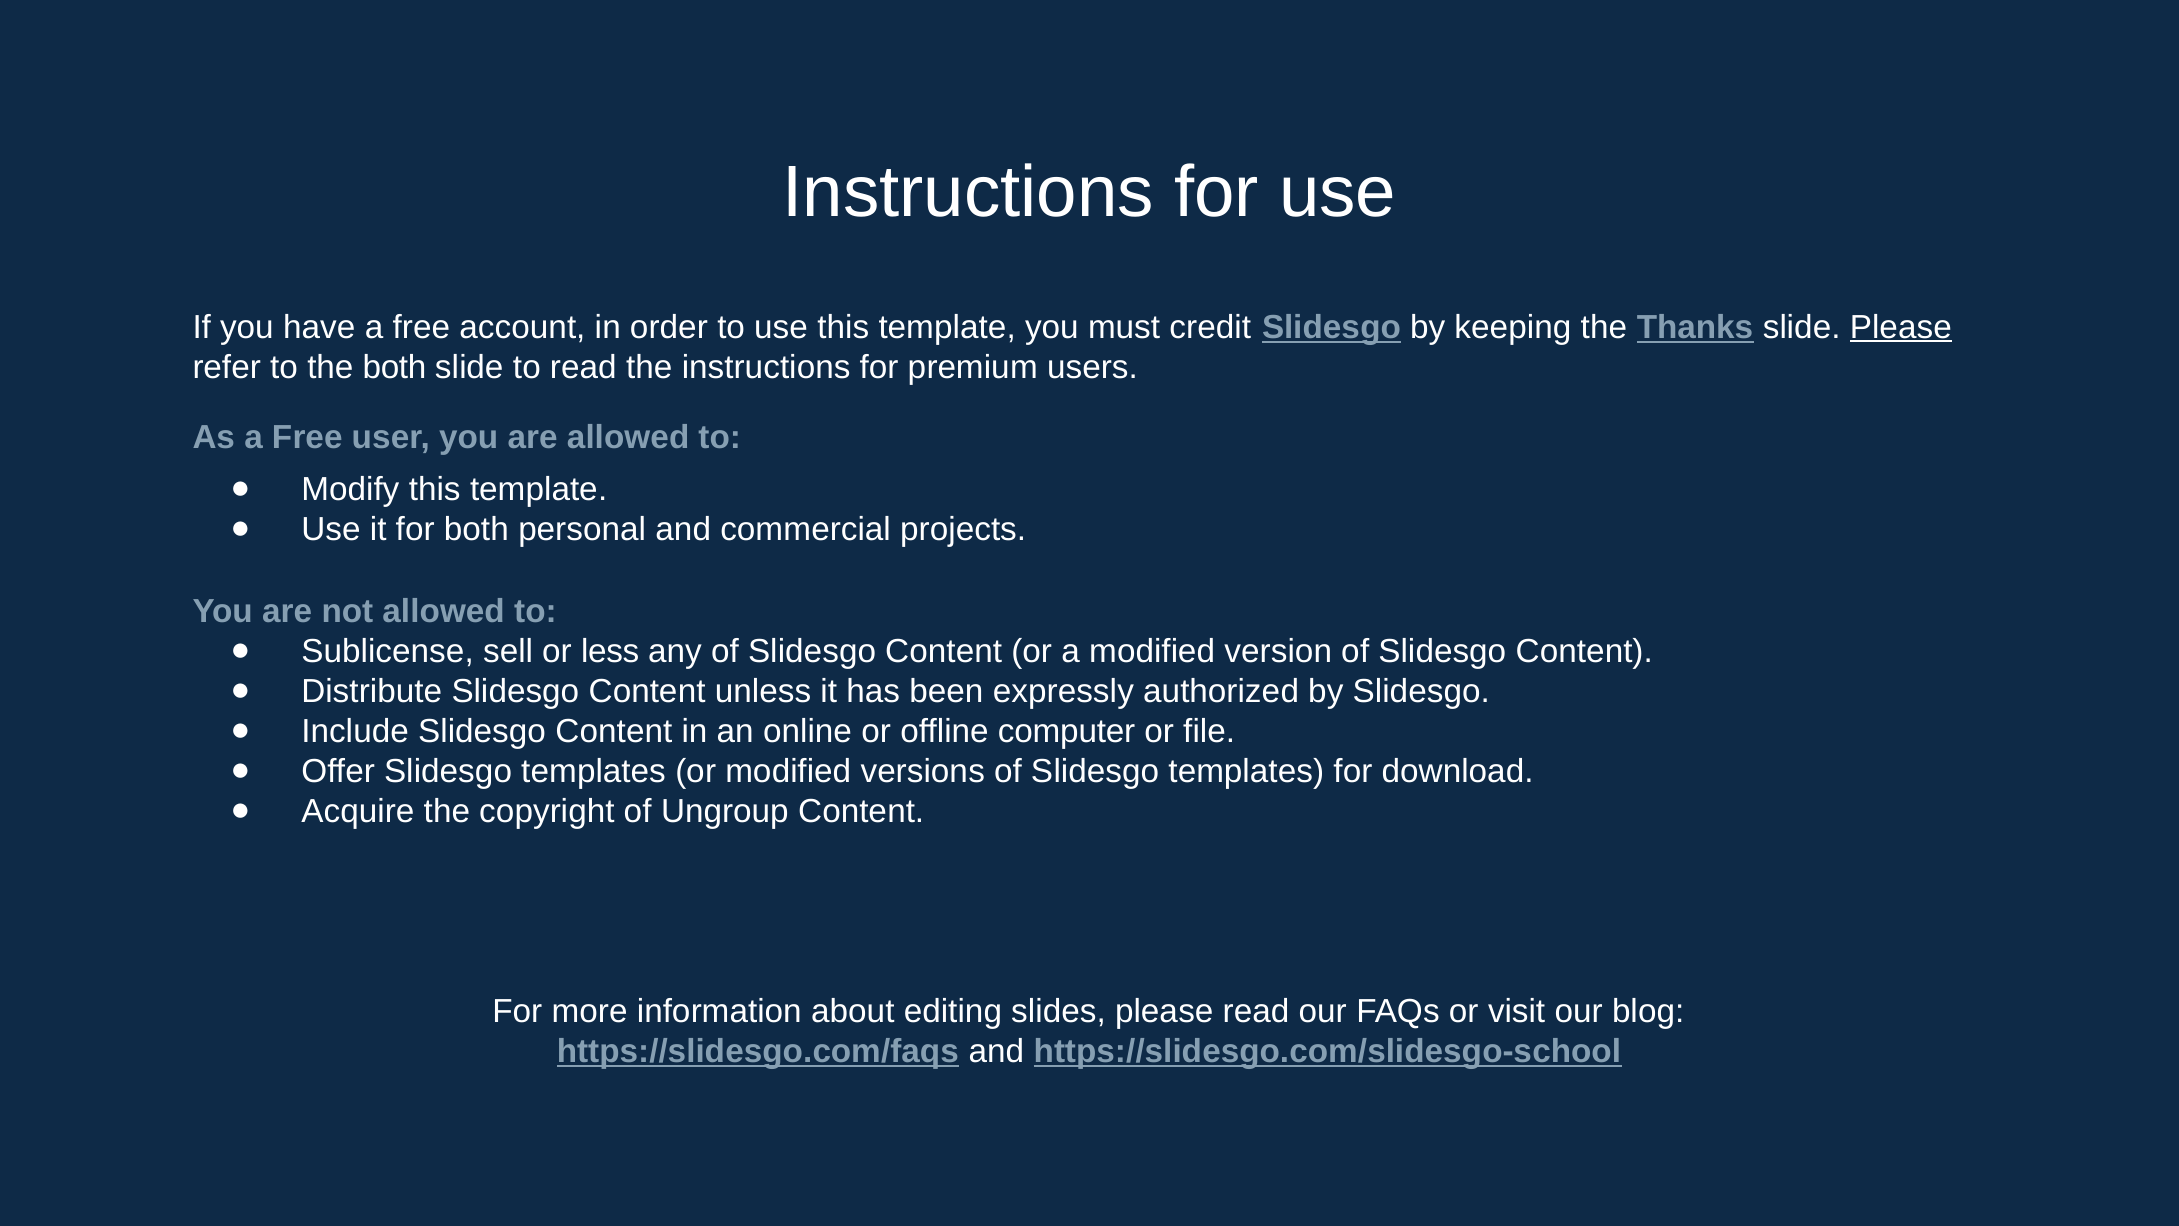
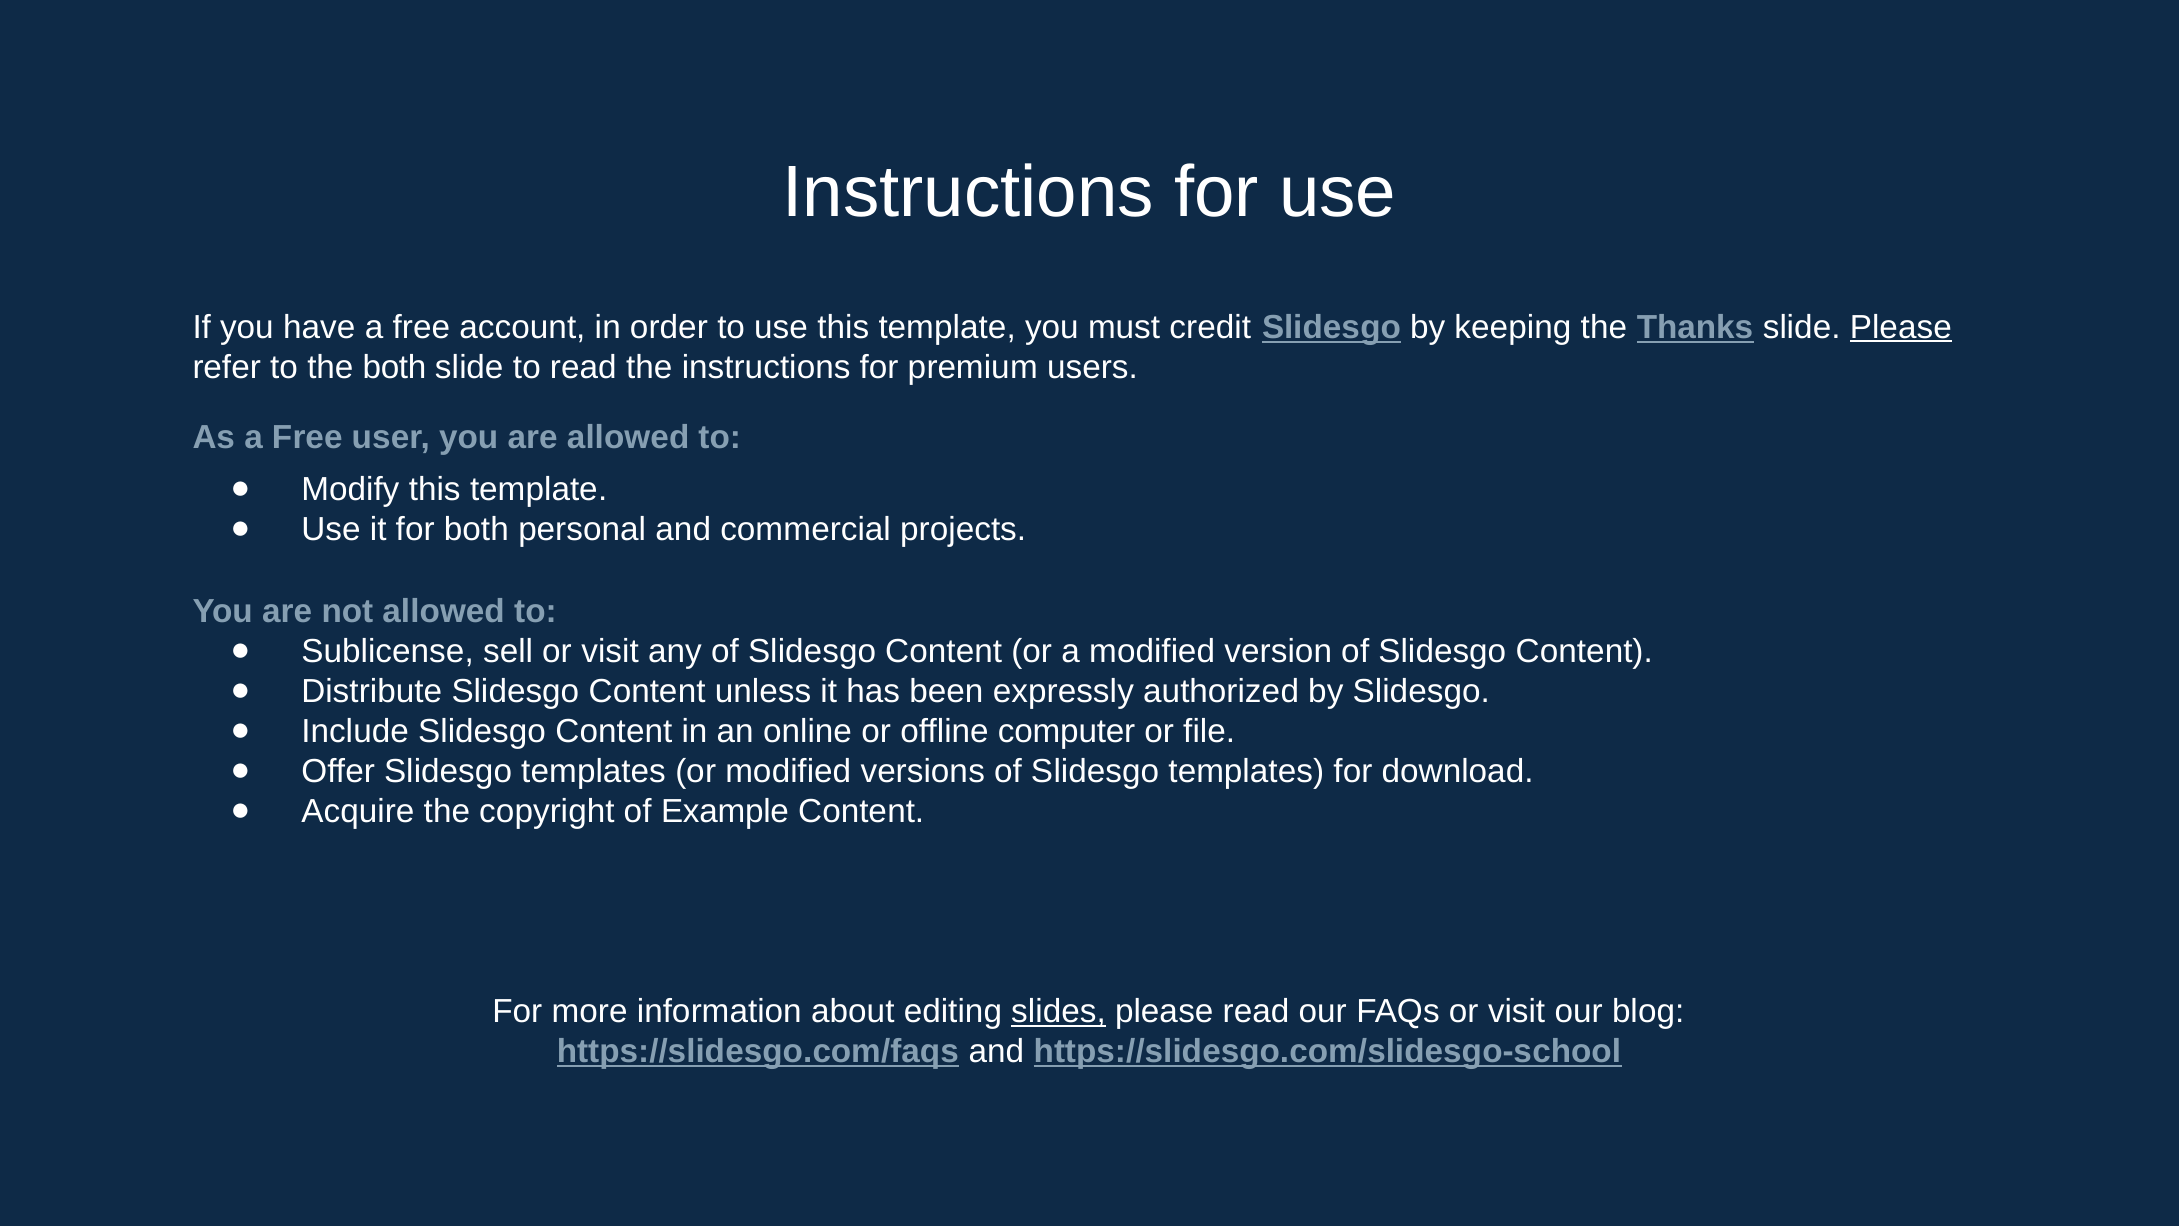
sell or less: less -> visit
Ungroup: Ungroup -> Example
slides underline: none -> present
